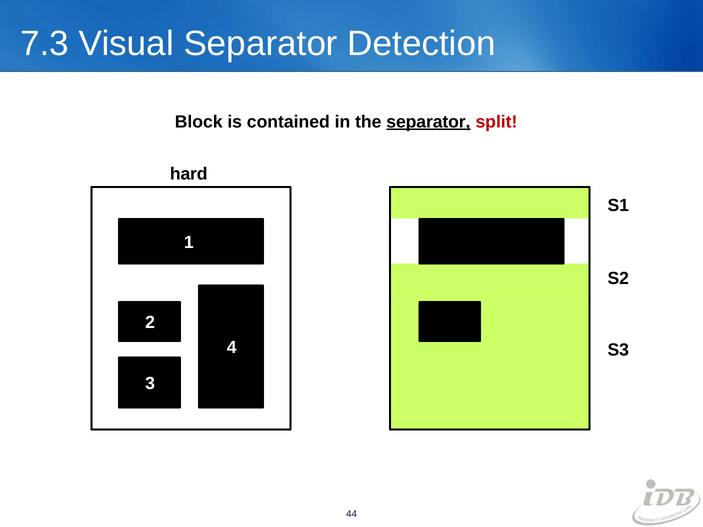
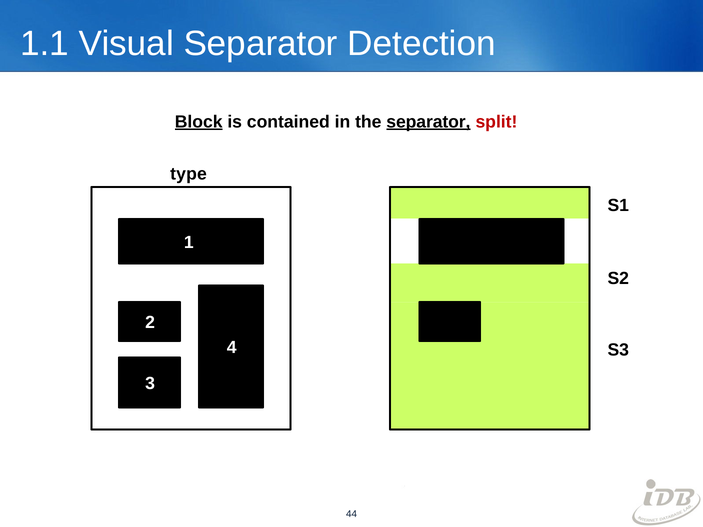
7.3: 7.3 -> 1.1
Block underline: none -> present
hard: hard -> type
